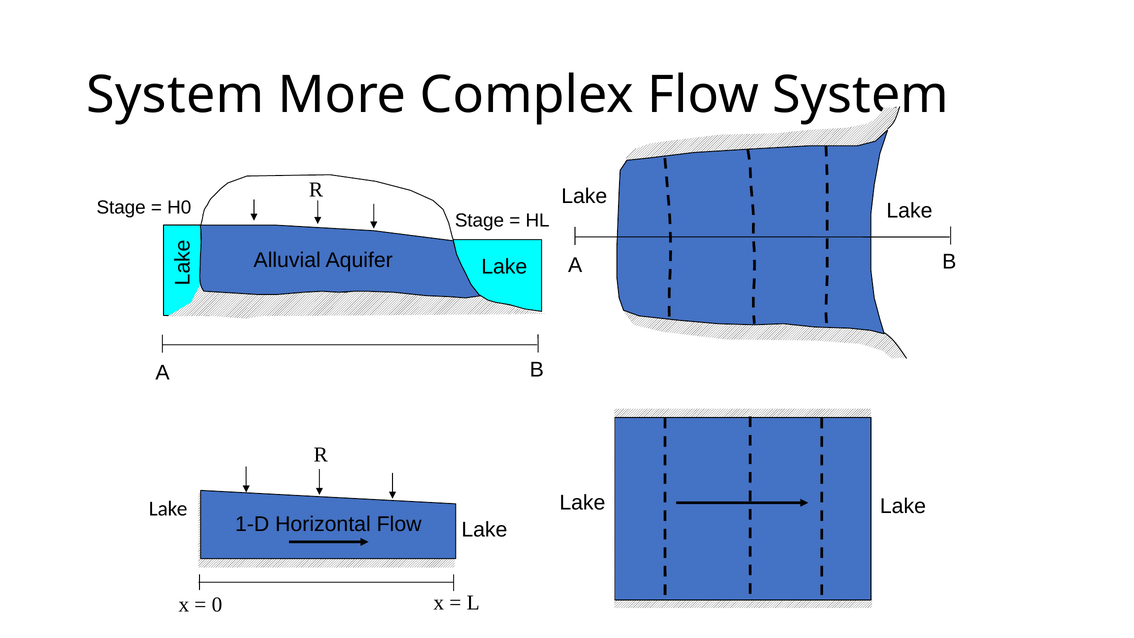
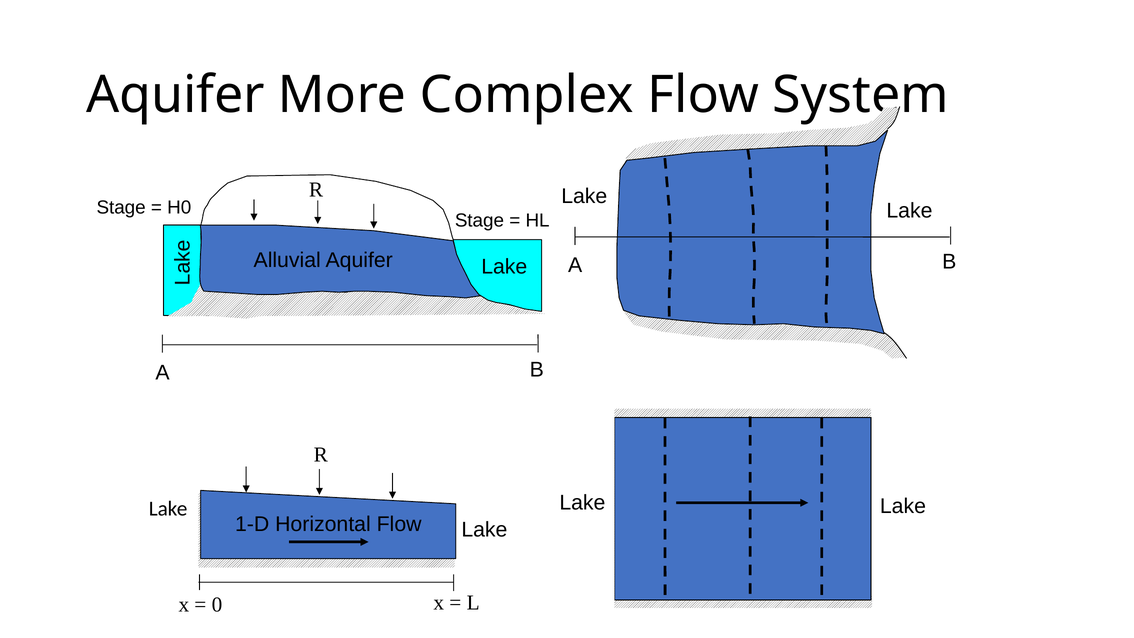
System at (175, 95): System -> Aquifer
